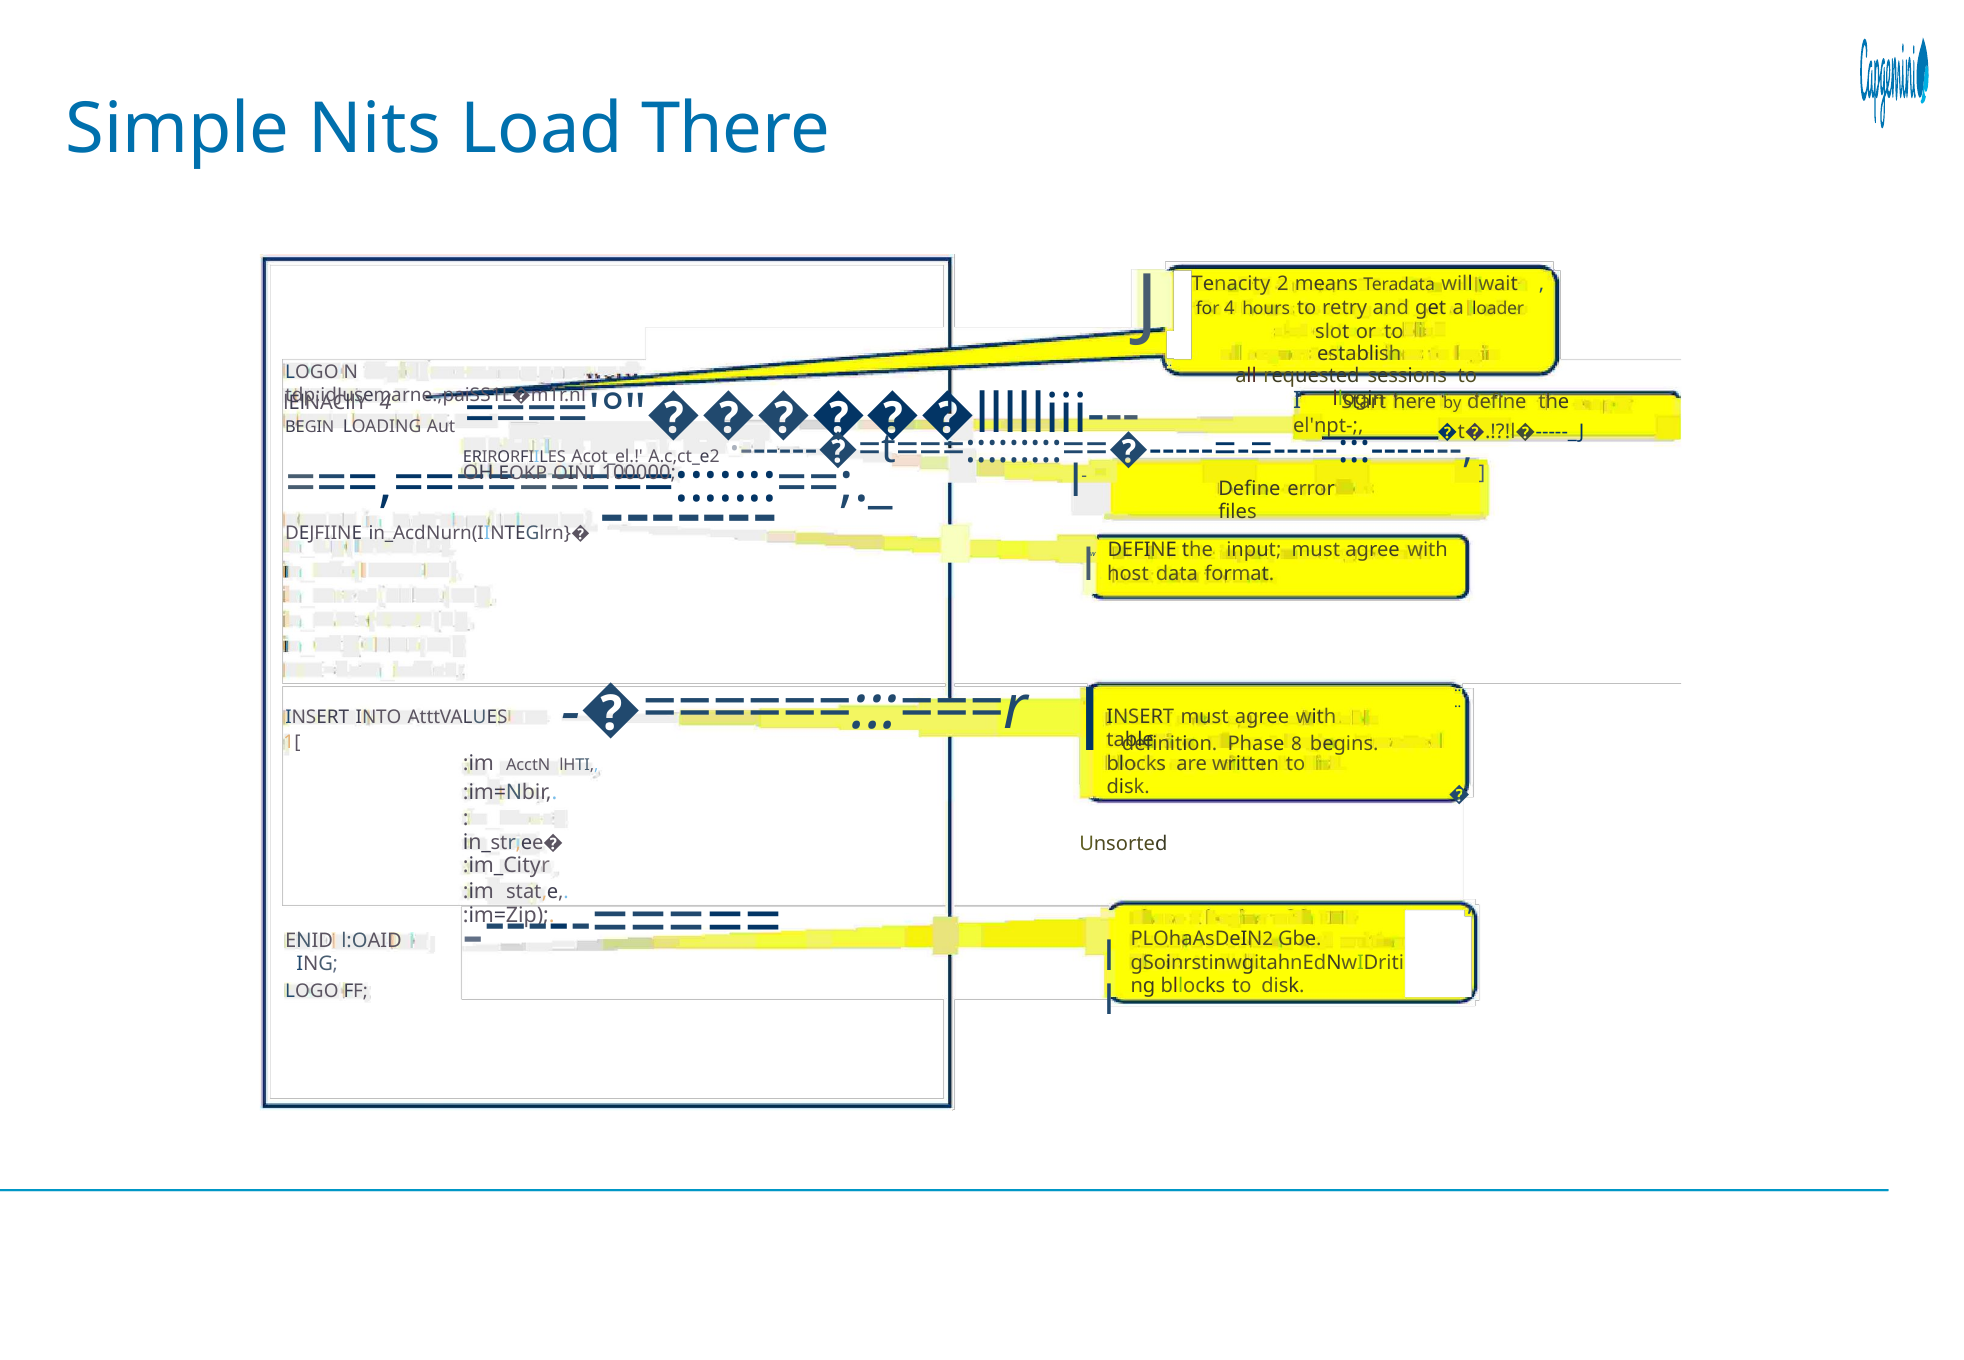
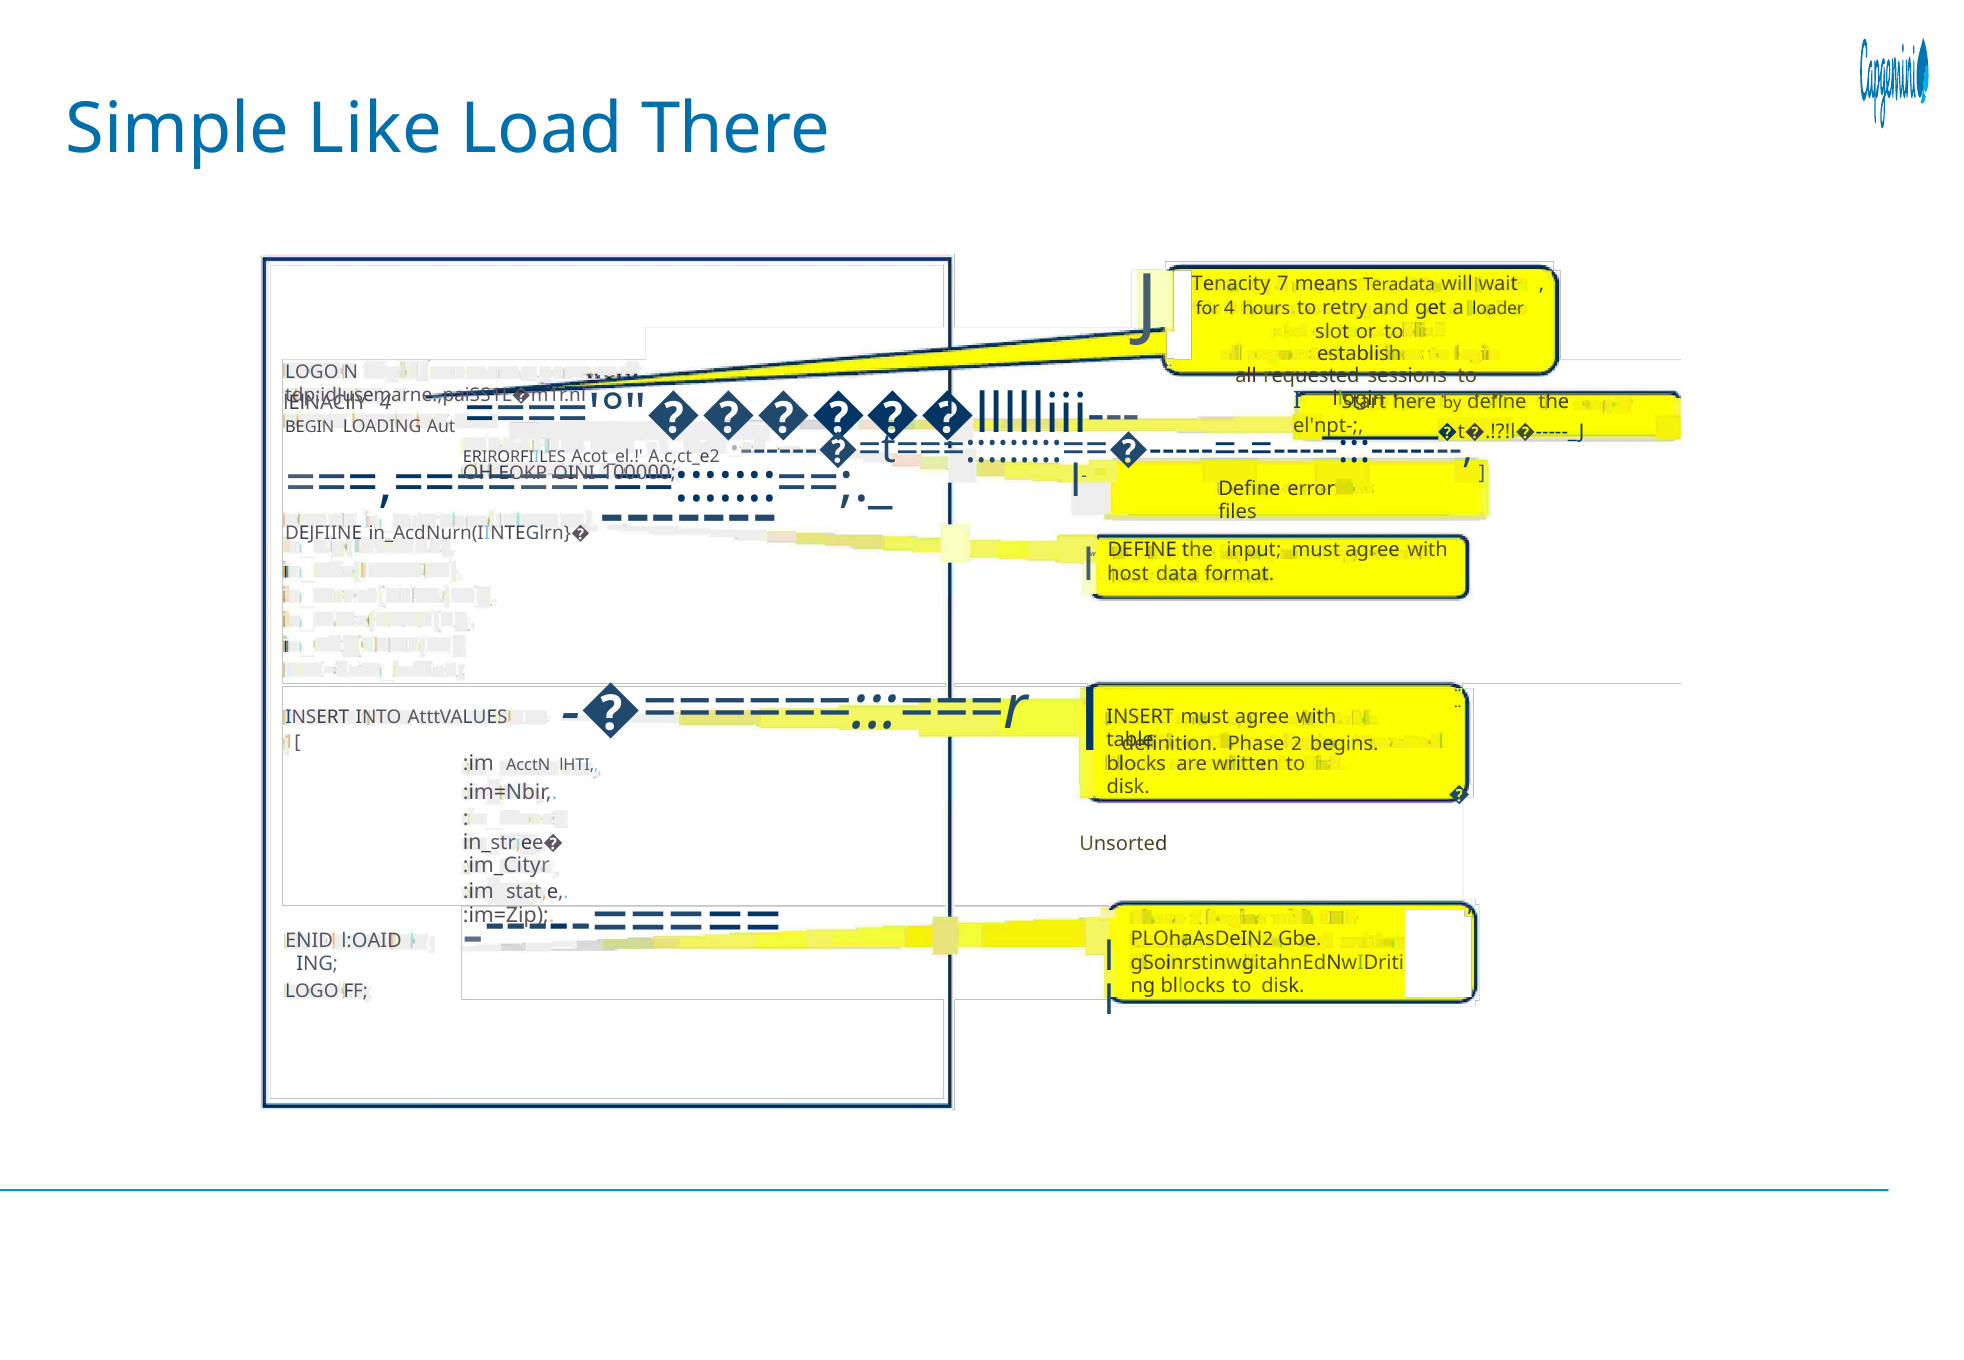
Nits: Nits -> Like
2: 2 -> 7
8: 8 -> 2
